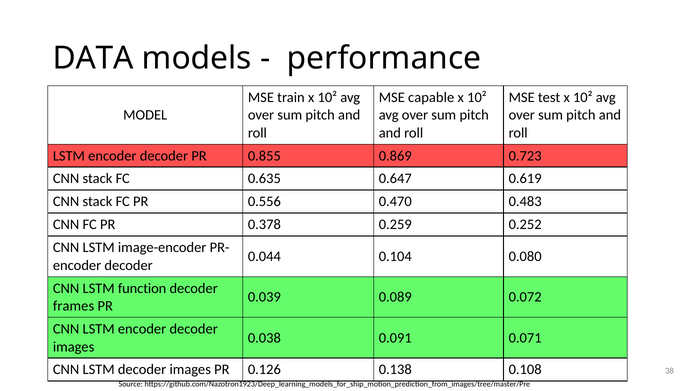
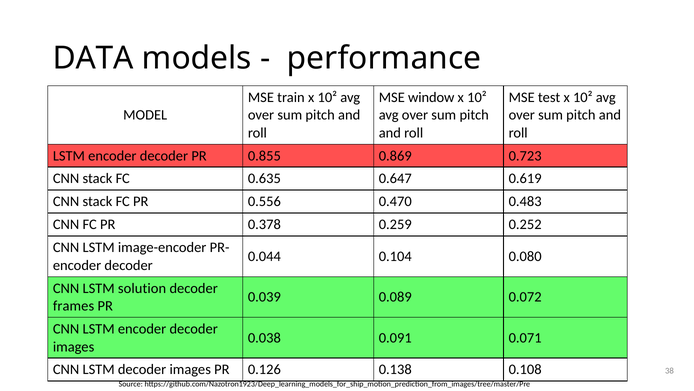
capable: capable -> window
function: function -> solution
